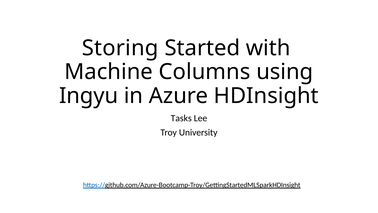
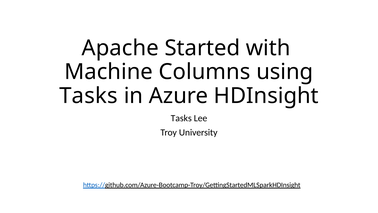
Storing: Storing -> Apache
Ingyu at (89, 96): Ingyu -> Tasks
